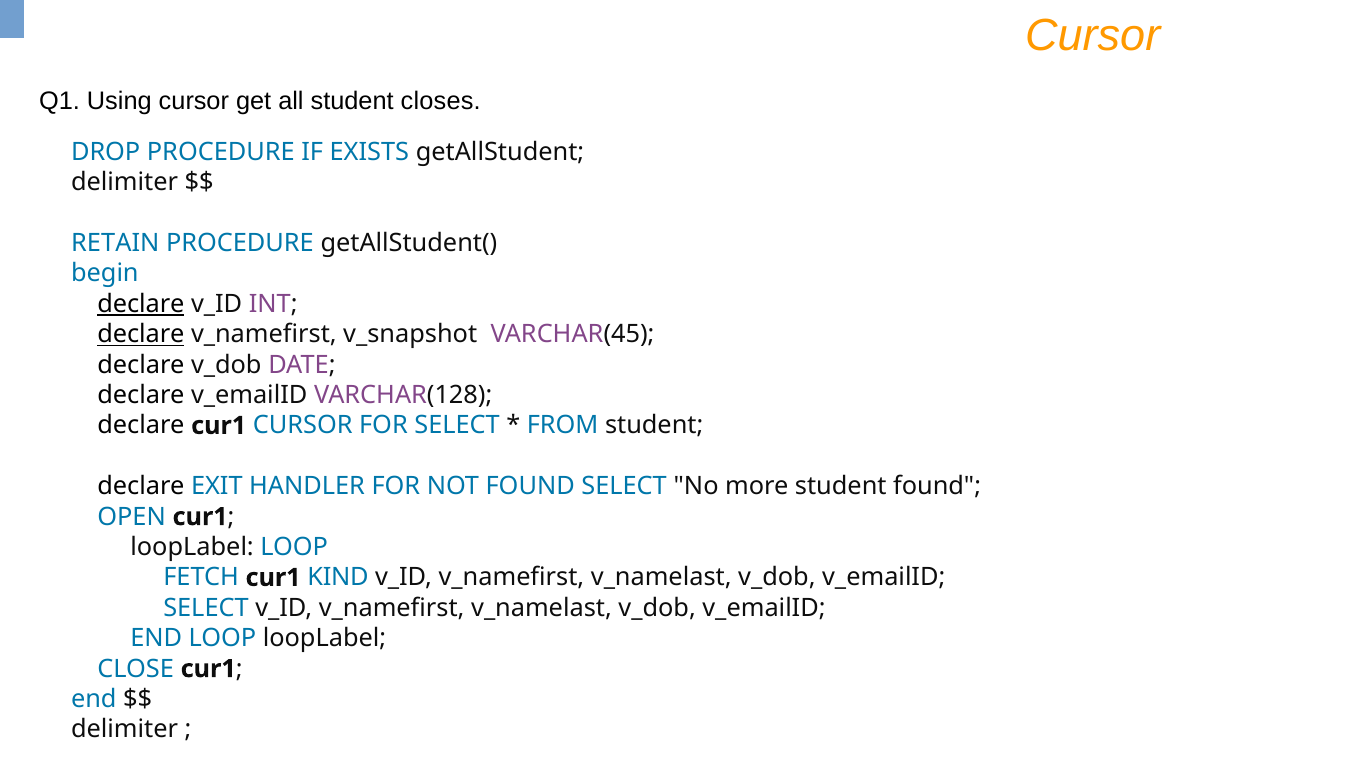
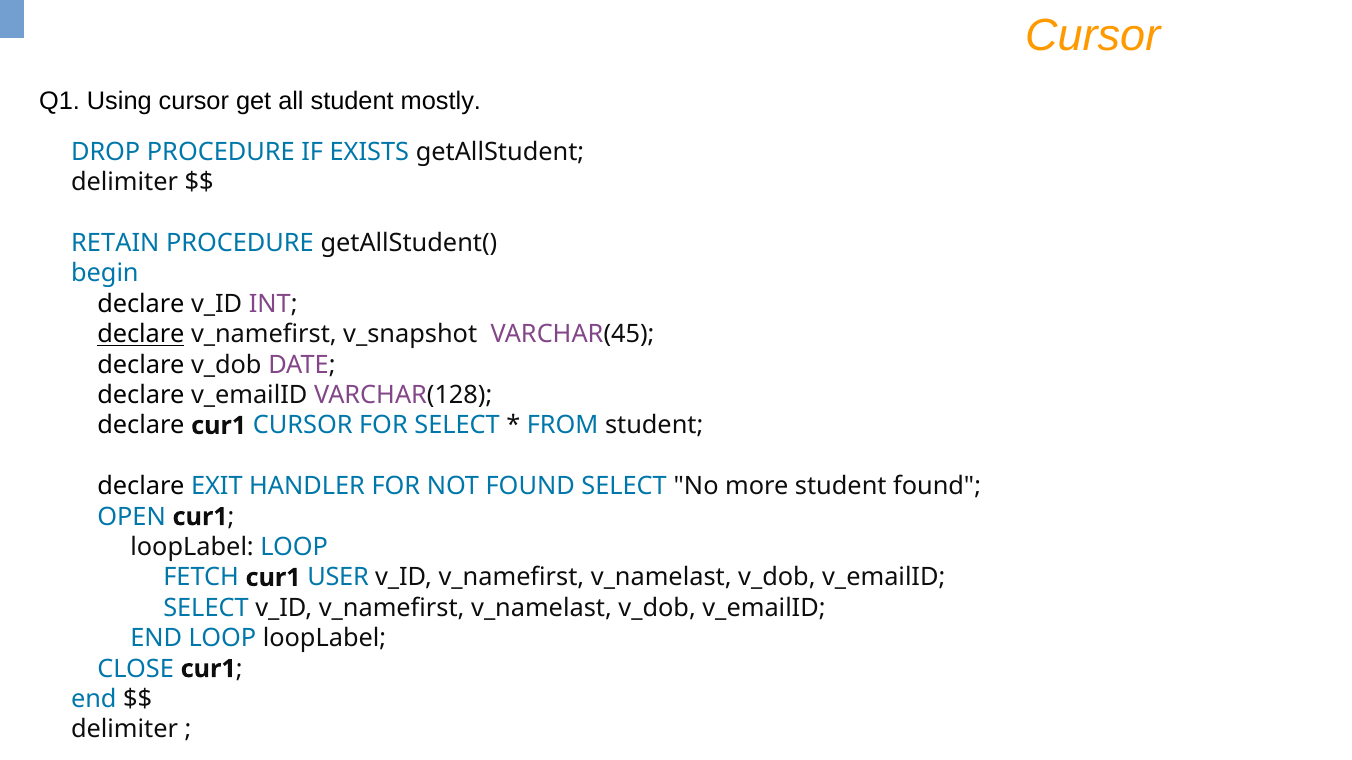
closes: closes -> mostly
declare at (141, 304) underline: present -> none
KIND: KIND -> USER
